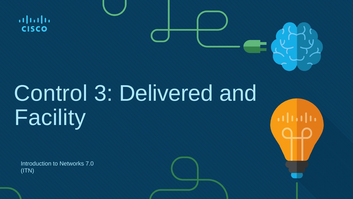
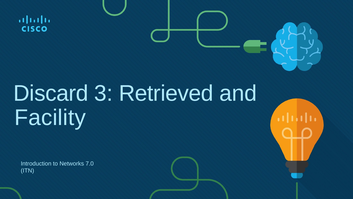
Control: Control -> Discard
Delivered: Delivered -> Retrieved
